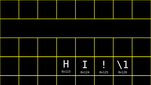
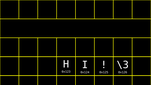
\1: \1 -> \3
